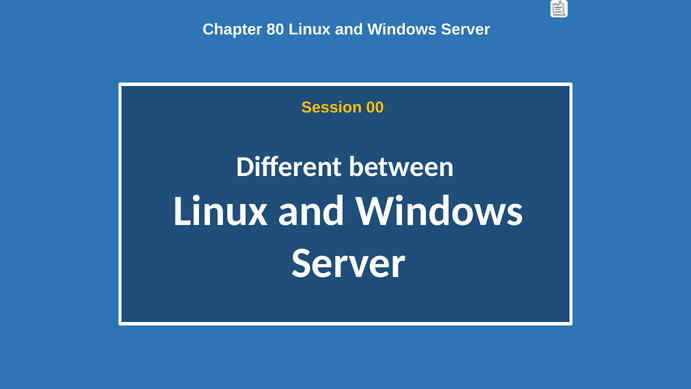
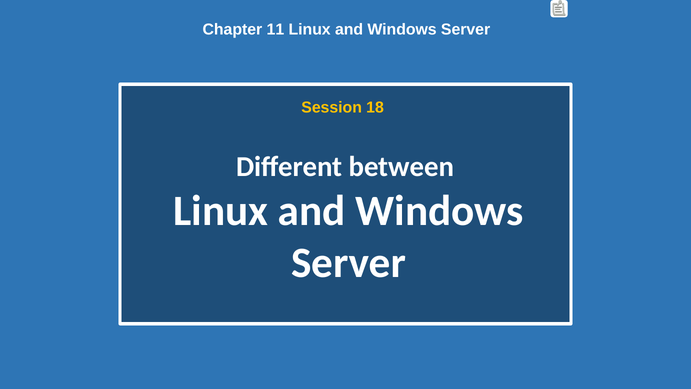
80: 80 -> 11
00: 00 -> 18
